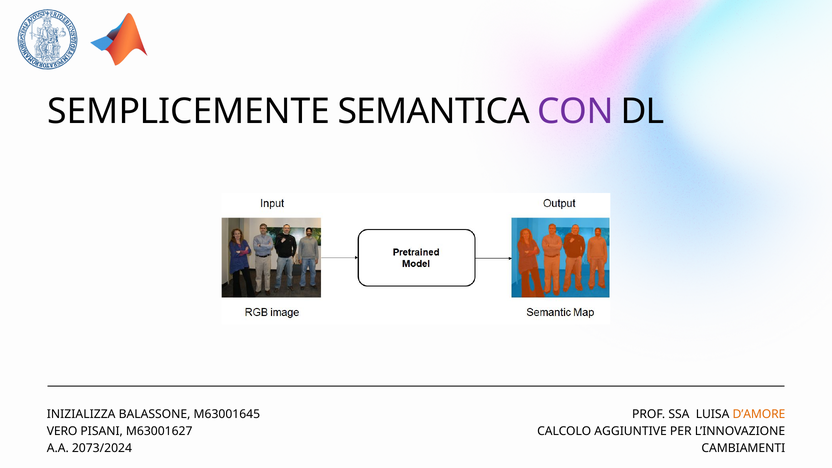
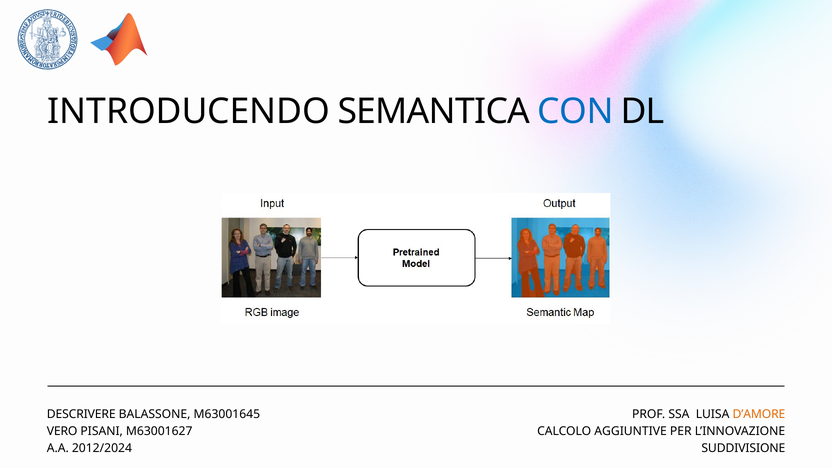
SEMPLICEMENTE: SEMPLICEMENTE -> INTRODUCENDO
CON colour: purple -> blue
INIZIALIZZA: INIZIALIZZA -> DESCRIVERE
2073/2024: 2073/2024 -> 2012/2024
CAMBIAMENTI: CAMBIAMENTI -> SUDDIVISIONE
